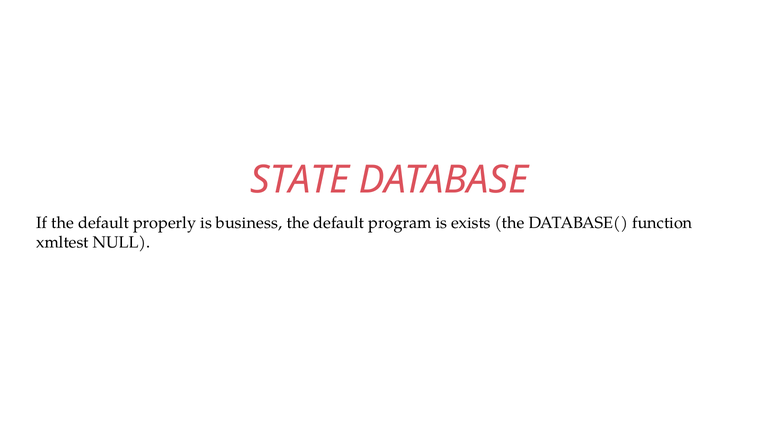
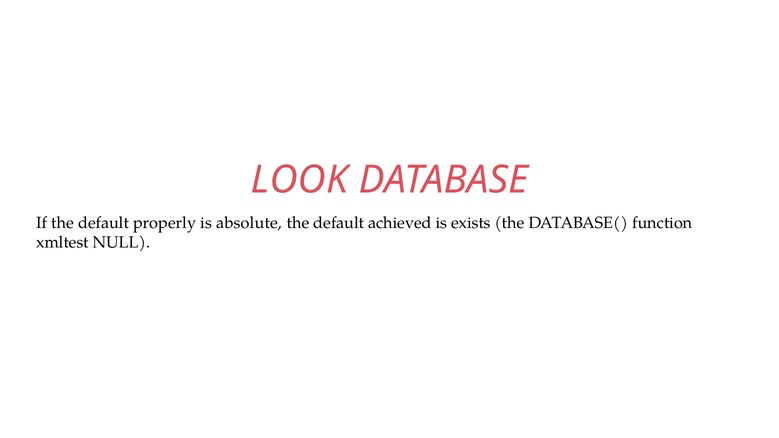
STATE: STATE -> LOOK
business: business -> absolute
program: program -> achieved
